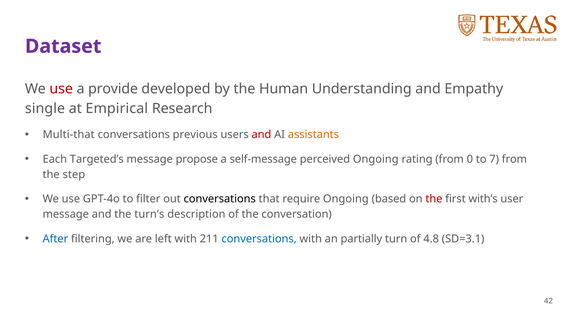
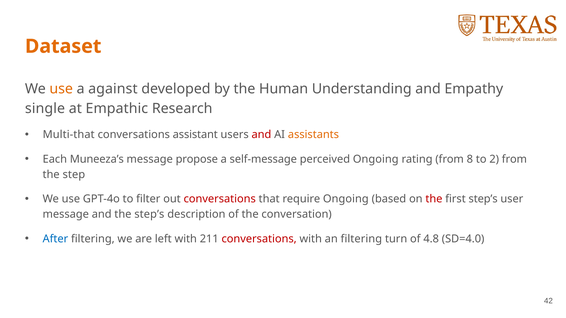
Dataset colour: purple -> orange
use at (61, 89) colour: red -> orange
provide: provide -> against
Empirical: Empirical -> Empathic
previous: previous -> assistant
Targeted’s: Targeted’s -> Muneeza’s
0: 0 -> 8
7: 7 -> 2
conversations at (220, 199) colour: black -> red
first with’s: with’s -> step’s
the turn’s: turn’s -> step’s
conversations at (259, 239) colour: blue -> red
an partially: partially -> filtering
SD=3.1: SD=3.1 -> SD=4.0
